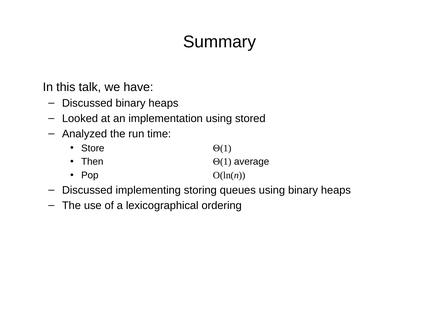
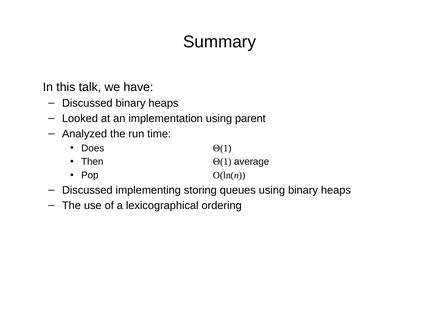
stored: stored -> parent
Store: Store -> Does
